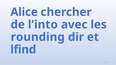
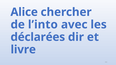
rounding: rounding -> déclarées
lfind: lfind -> livre
